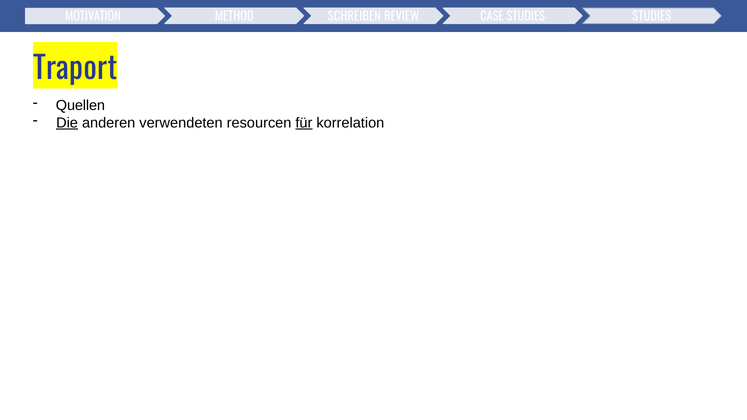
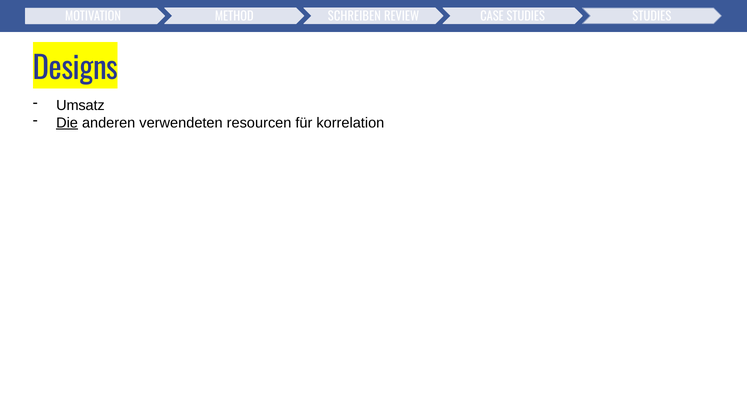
Traport: Traport -> Designs
Quellen: Quellen -> Umsatz
für underline: present -> none
